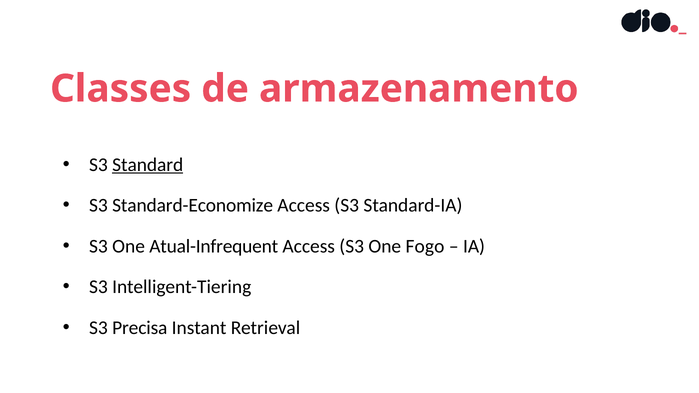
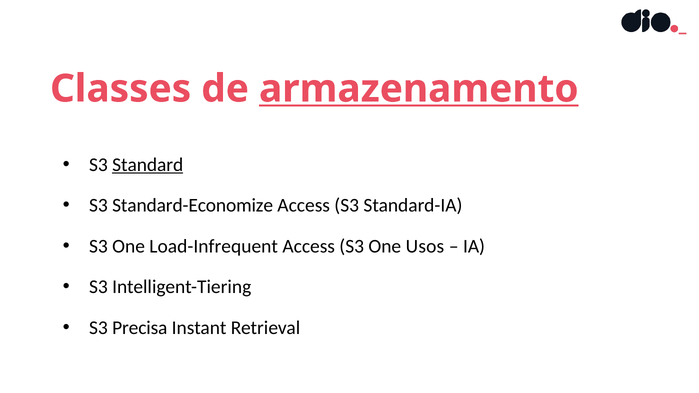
armazenamento underline: none -> present
Atual-Infrequent: Atual-Infrequent -> Load-Infrequent
Fogo: Fogo -> Usos
